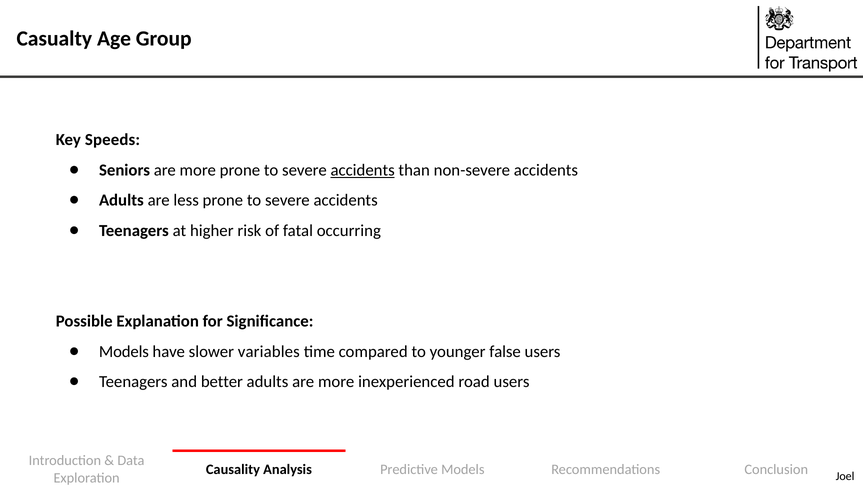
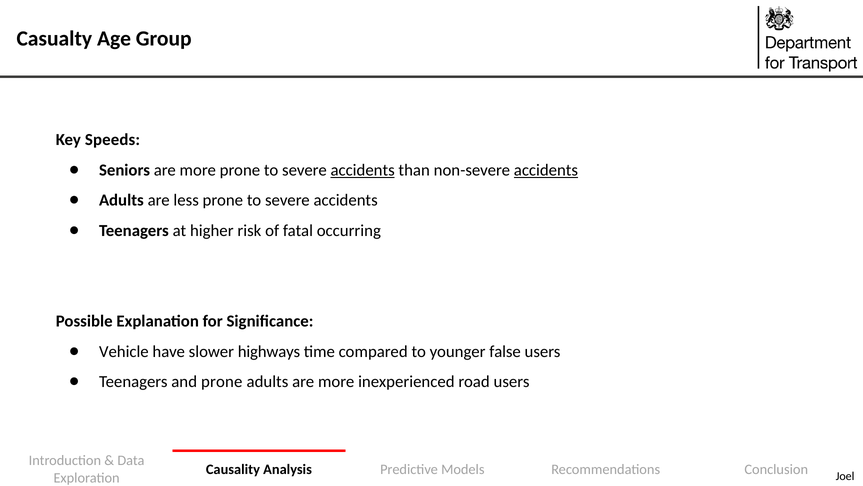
accidents at (546, 170) underline: none -> present
Models at (124, 351): Models -> Vehicle
variables: variables -> highways
and better: better -> prone
